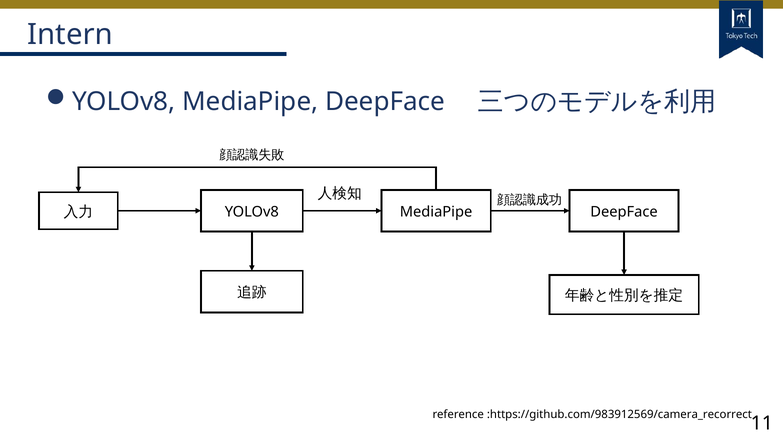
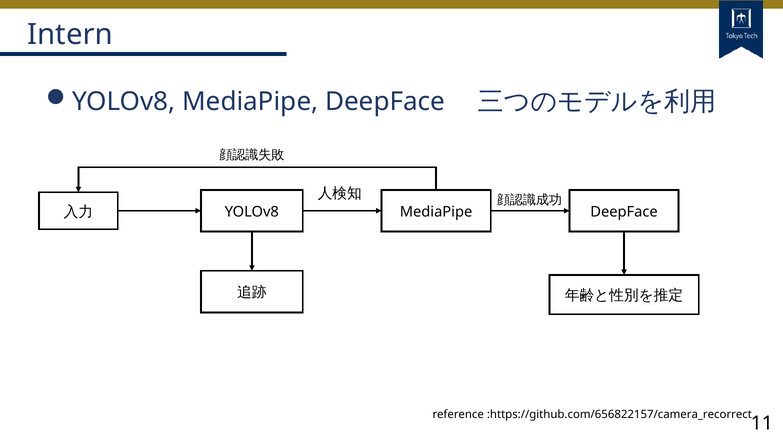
:https://github.com/983912569/camera_recorrect: :https://github.com/983912569/camera_recorrect -> :https://github.com/656822157/camera_recorrect
